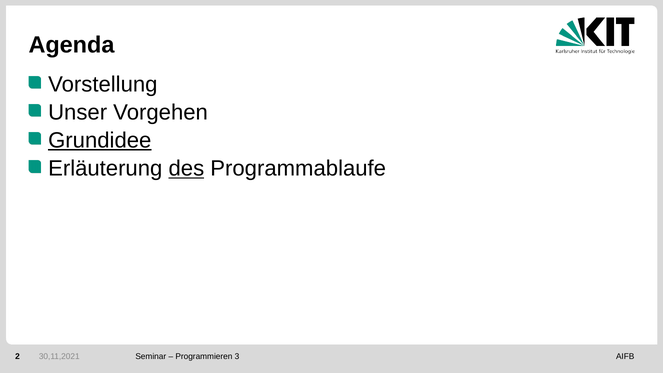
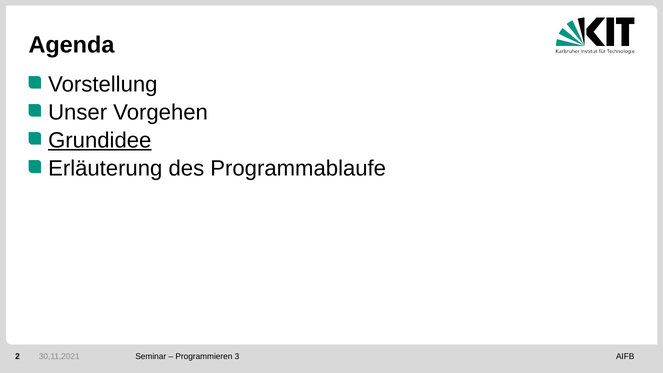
des underline: present -> none
